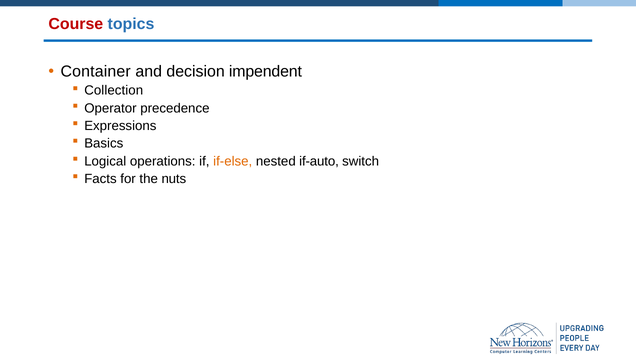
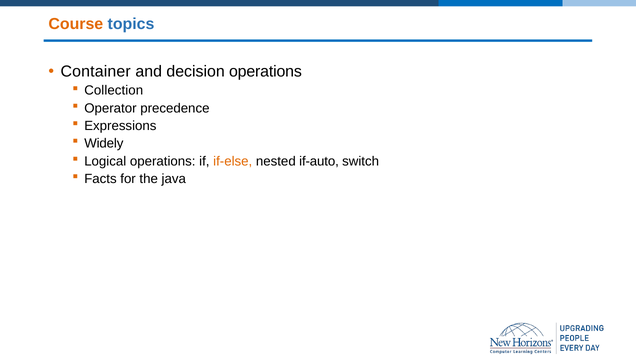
Course colour: red -> orange
decision impendent: impendent -> operations
Basics: Basics -> Widely
nuts: nuts -> java
